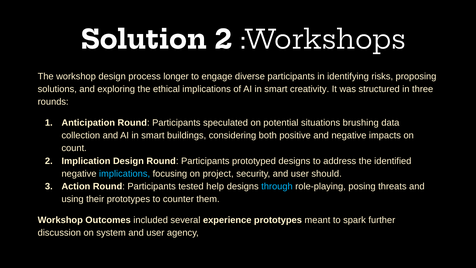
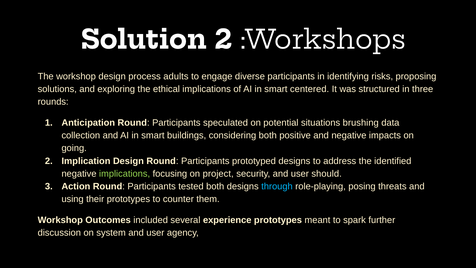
longer: longer -> adults
creativity: creativity -> centered
count: count -> going
implications at (125, 174) colour: light blue -> light green
tested help: help -> both
